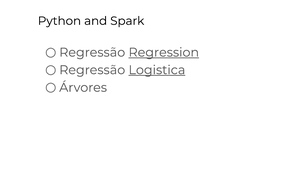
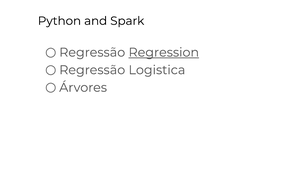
Logistica underline: present -> none
